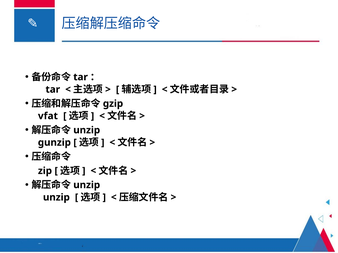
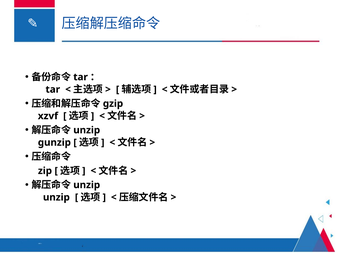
vfat: vfat -> xzvf
